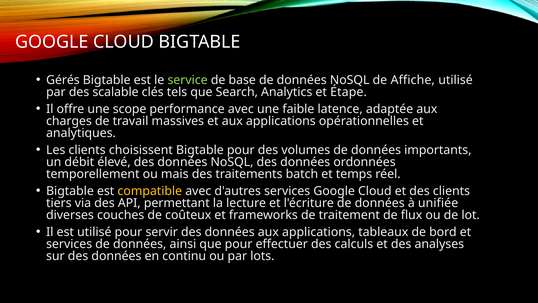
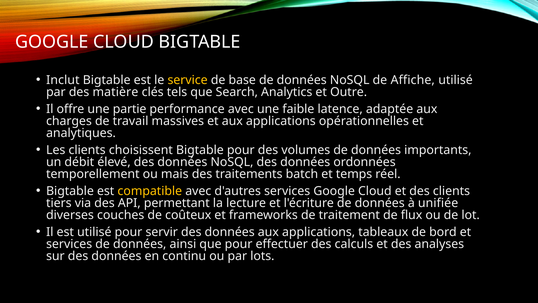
Gérés: Gérés -> Inclut
service colour: light green -> yellow
scalable: scalable -> matière
Étape: Étape -> Outre
scope: scope -> partie
